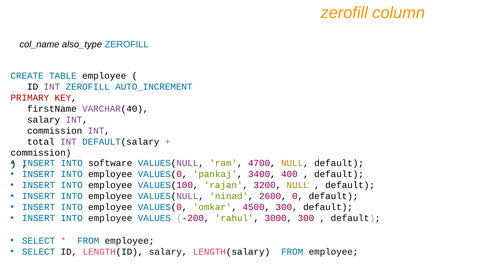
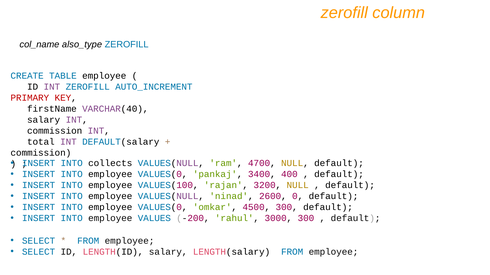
software: software -> collects
